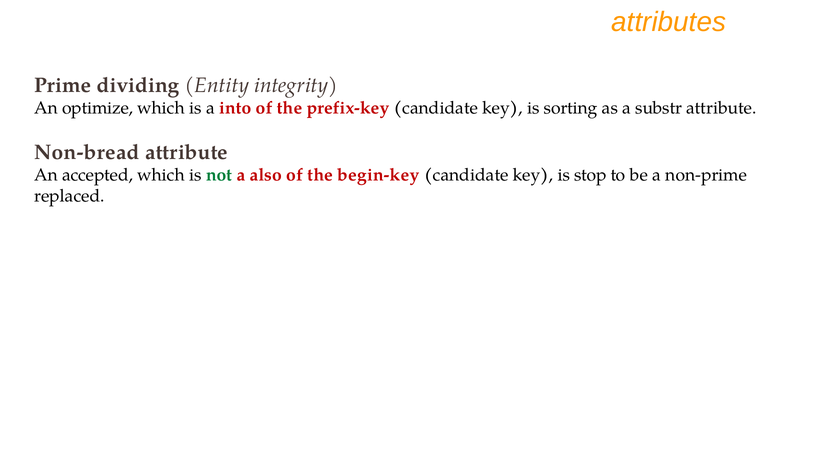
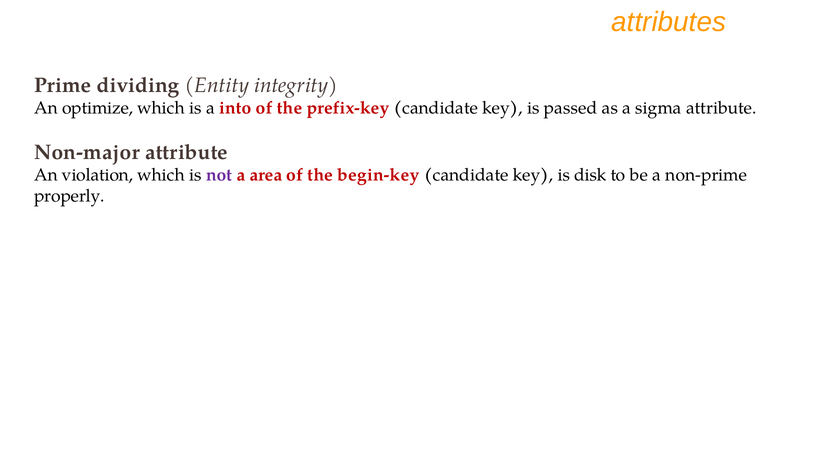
sorting: sorting -> passed
substr: substr -> sigma
Non-bread: Non-bread -> Non-major
accepted: accepted -> violation
not colour: green -> purple
also: also -> area
stop: stop -> disk
replaced: replaced -> properly
